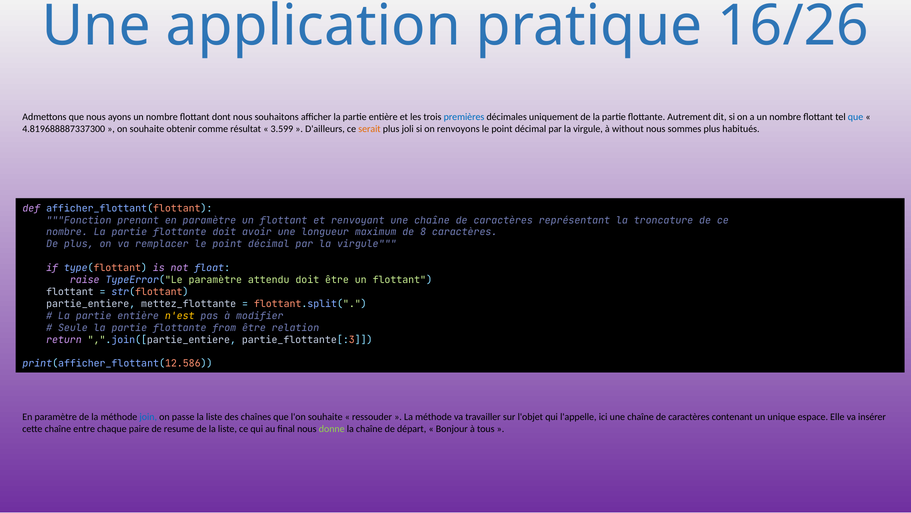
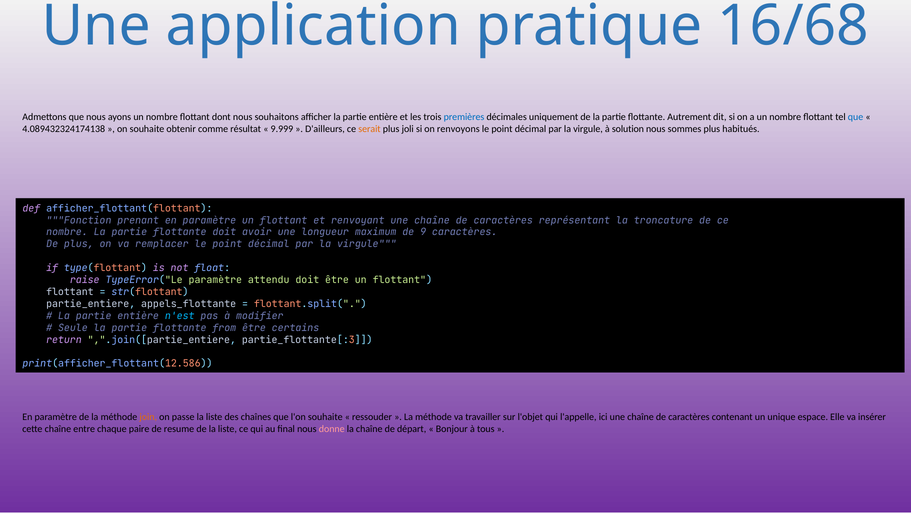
16/26: 16/26 -> 16/68
4.819688887337300: 4.819688887337300 -> 4.089432324174138
3.599: 3.599 -> 9.999
without: without -> solution
8: 8 -> 9
mettez_flottante: mettez_flottante -> appels_flottante
n'est colour: yellow -> light blue
relation: relation -> certains
join colour: blue -> orange
donne colour: light green -> pink
